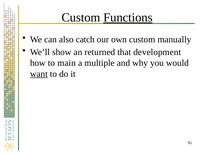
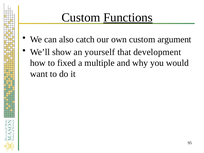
manually: manually -> argument
returned: returned -> yourself
main: main -> fixed
want underline: present -> none
